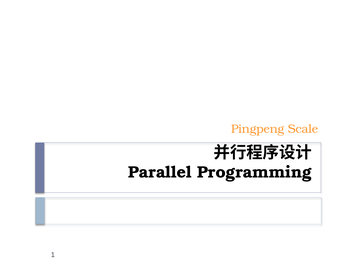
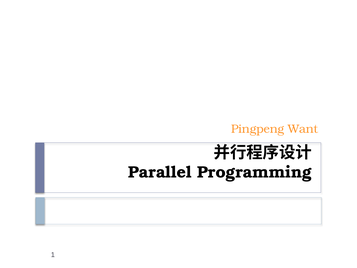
Scale: Scale -> Want
